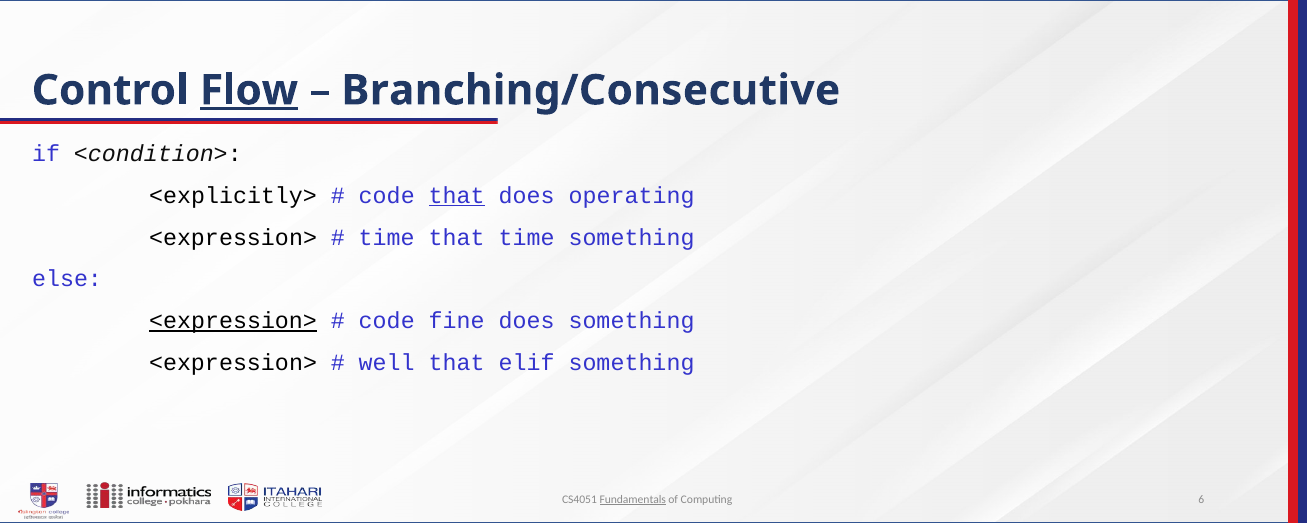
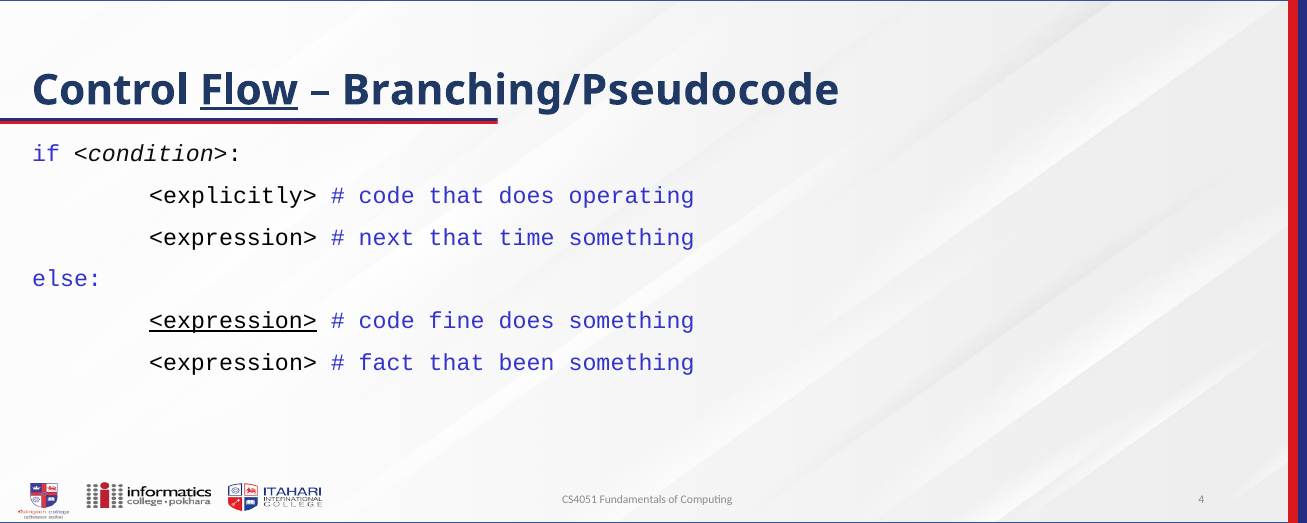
Branching/Consecutive: Branching/Consecutive -> Branching/Pseudocode
that at (457, 196) underline: present -> none
time at (387, 237): time -> next
well: well -> fact
elif: elif -> been
Fundamentals underline: present -> none
6: 6 -> 4
